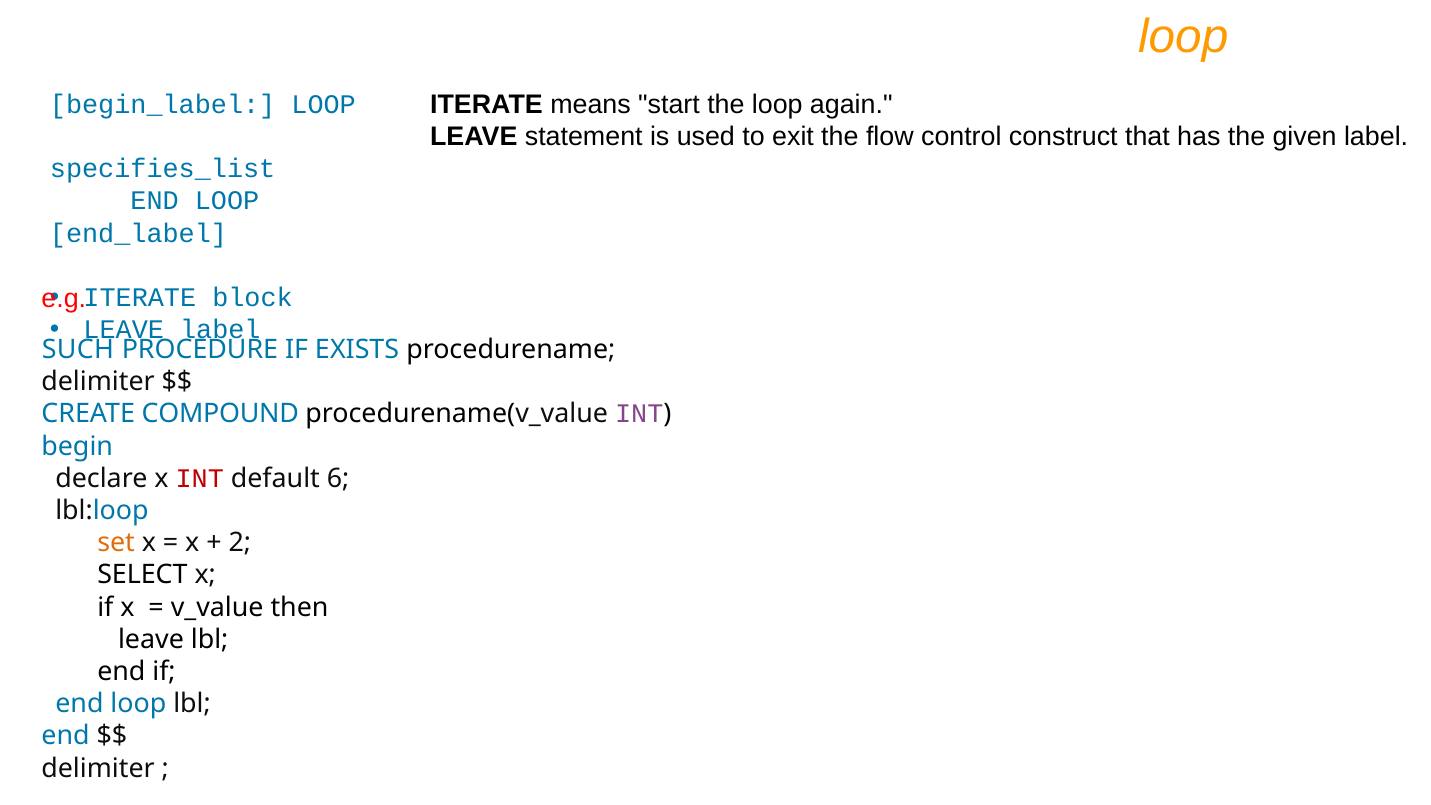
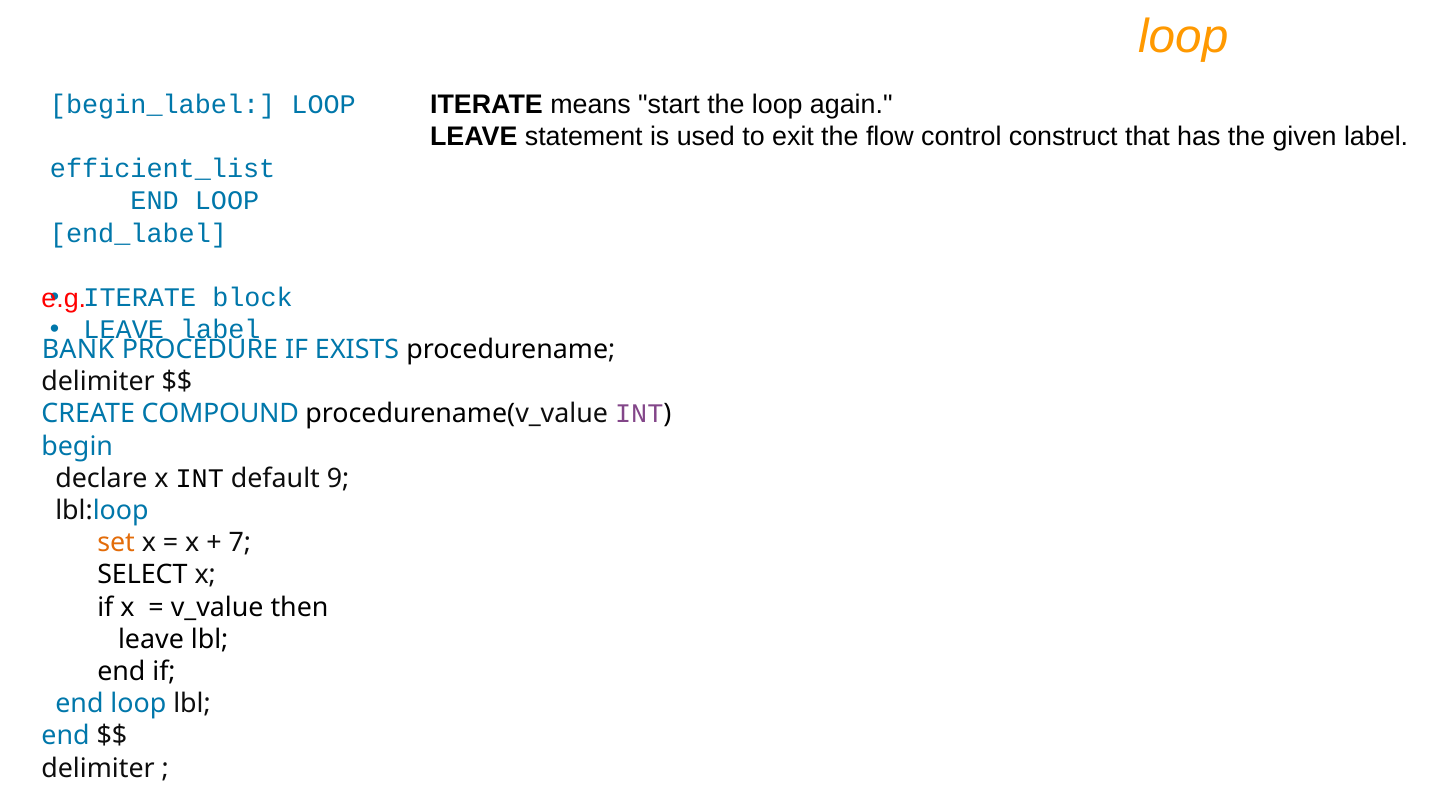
specifies_list: specifies_list -> efficient_list
SUCH: SUCH -> BANK
INT at (200, 478) colour: red -> black
6: 6 -> 9
2: 2 -> 7
